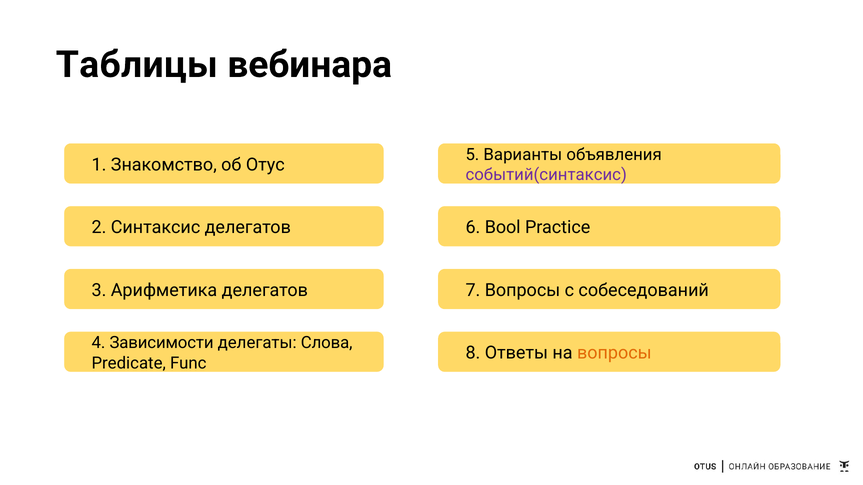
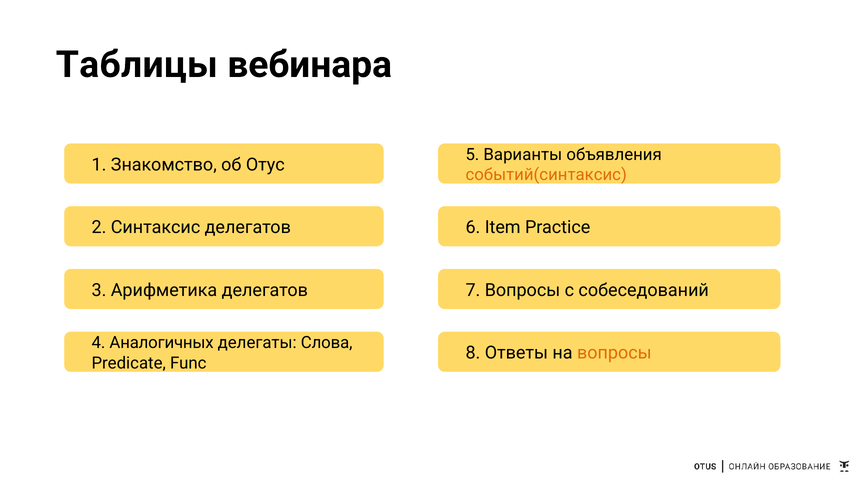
событий(синтаксис colour: purple -> orange
Bool: Bool -> Item
Зависимости: Зависимости -> Аналогичных
